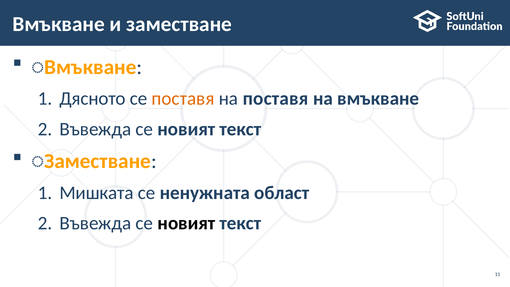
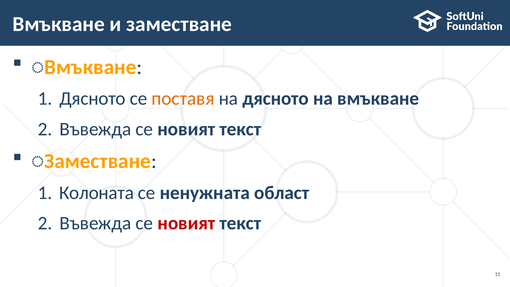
на поставя: поставя -> дясното
Мишката: Мишката -> Колоната
новият at (186, 223) colour: black -> red
